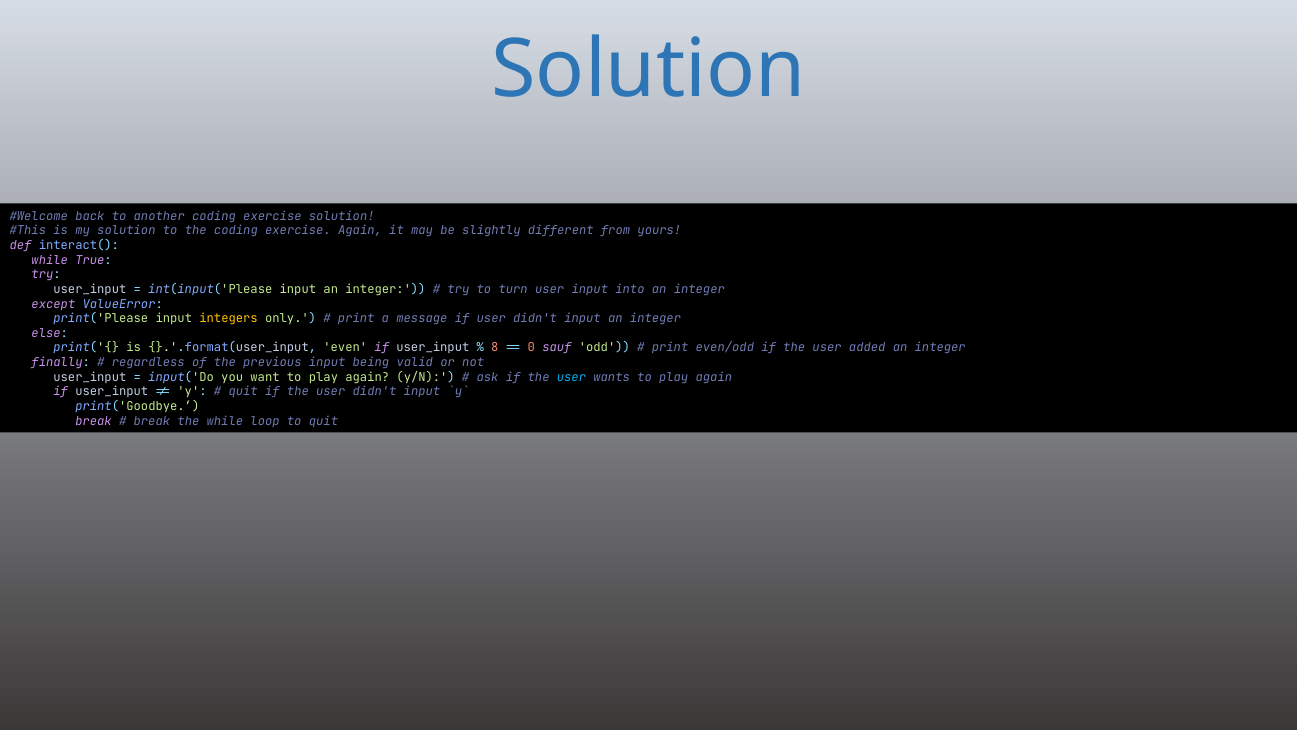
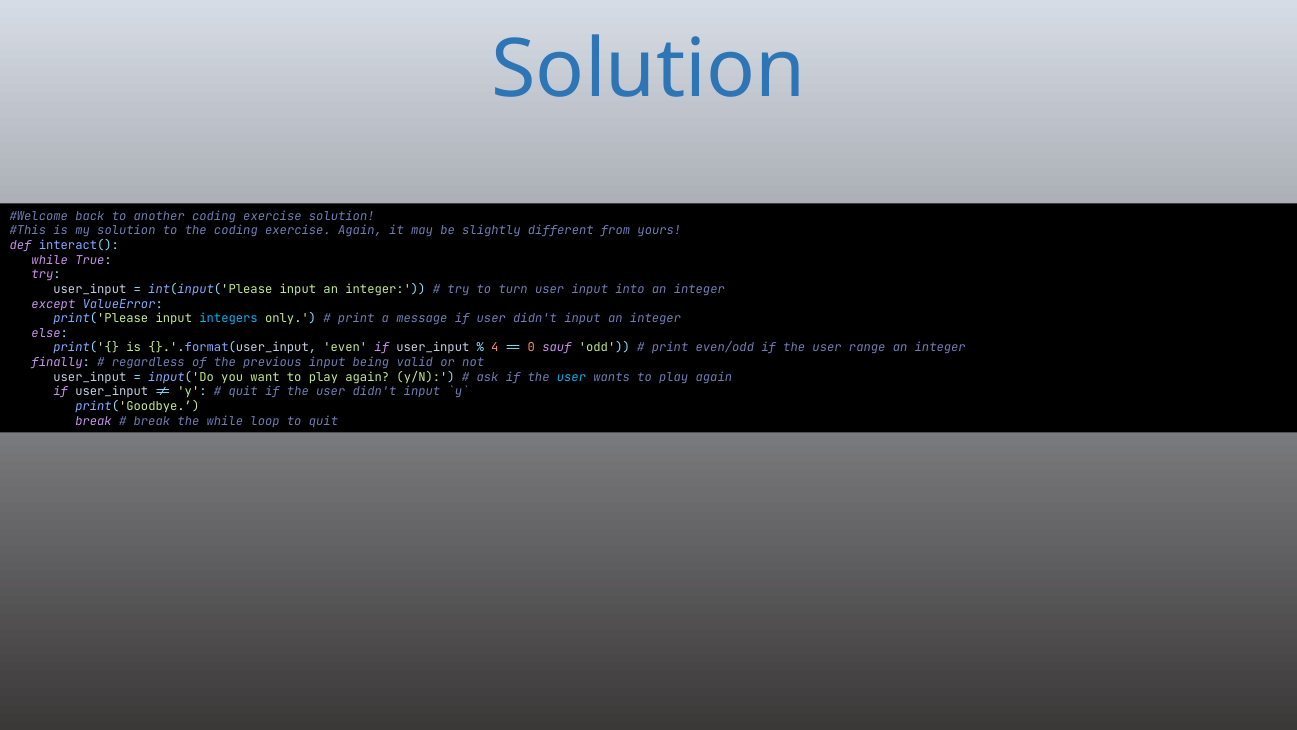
integers colour: yellow -> light blue
8: 8 -> 4
added: added -> range
